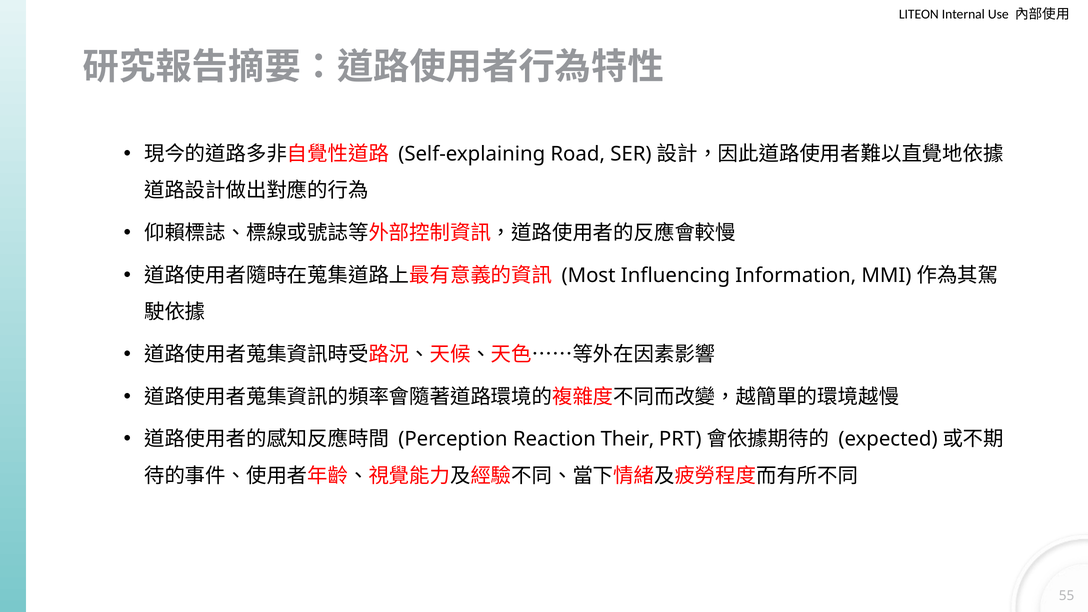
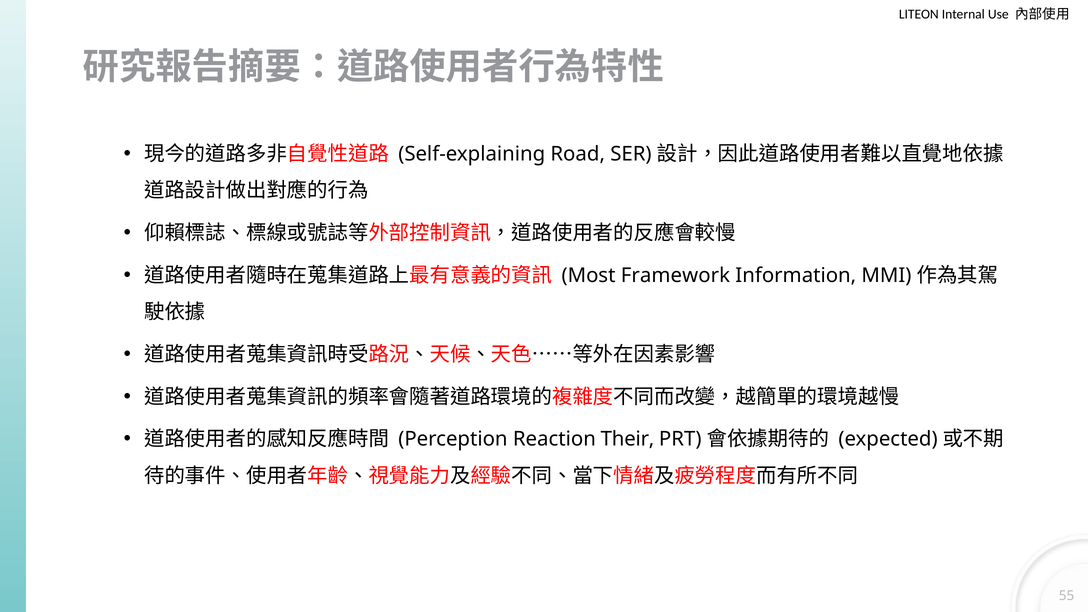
Influencing: Influencing -> Framework
